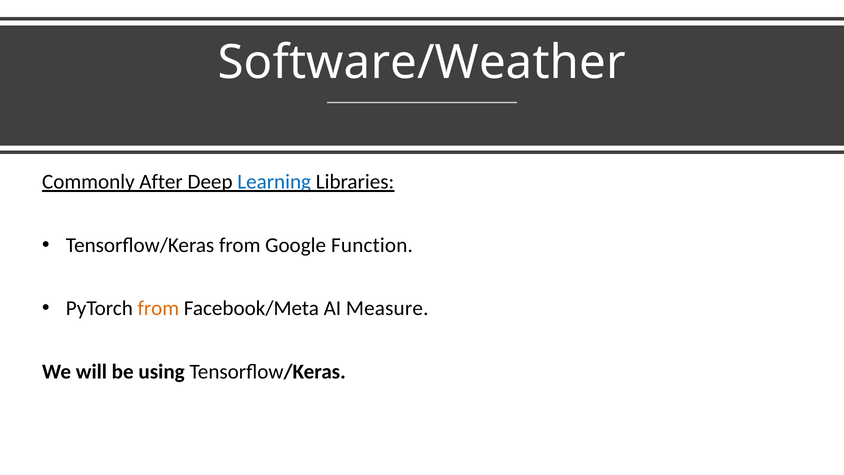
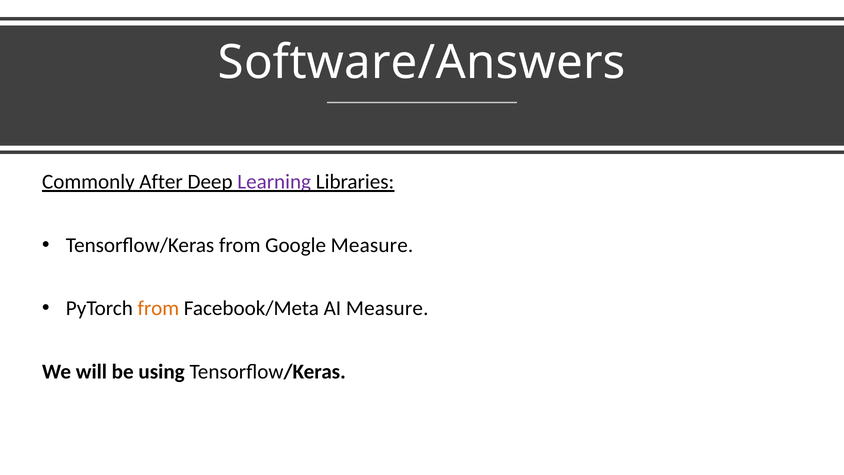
Software/Weather: Software/Weather -> Software/Answers
Learning colour: blue -> purple
Google Function: Function -> Measure
